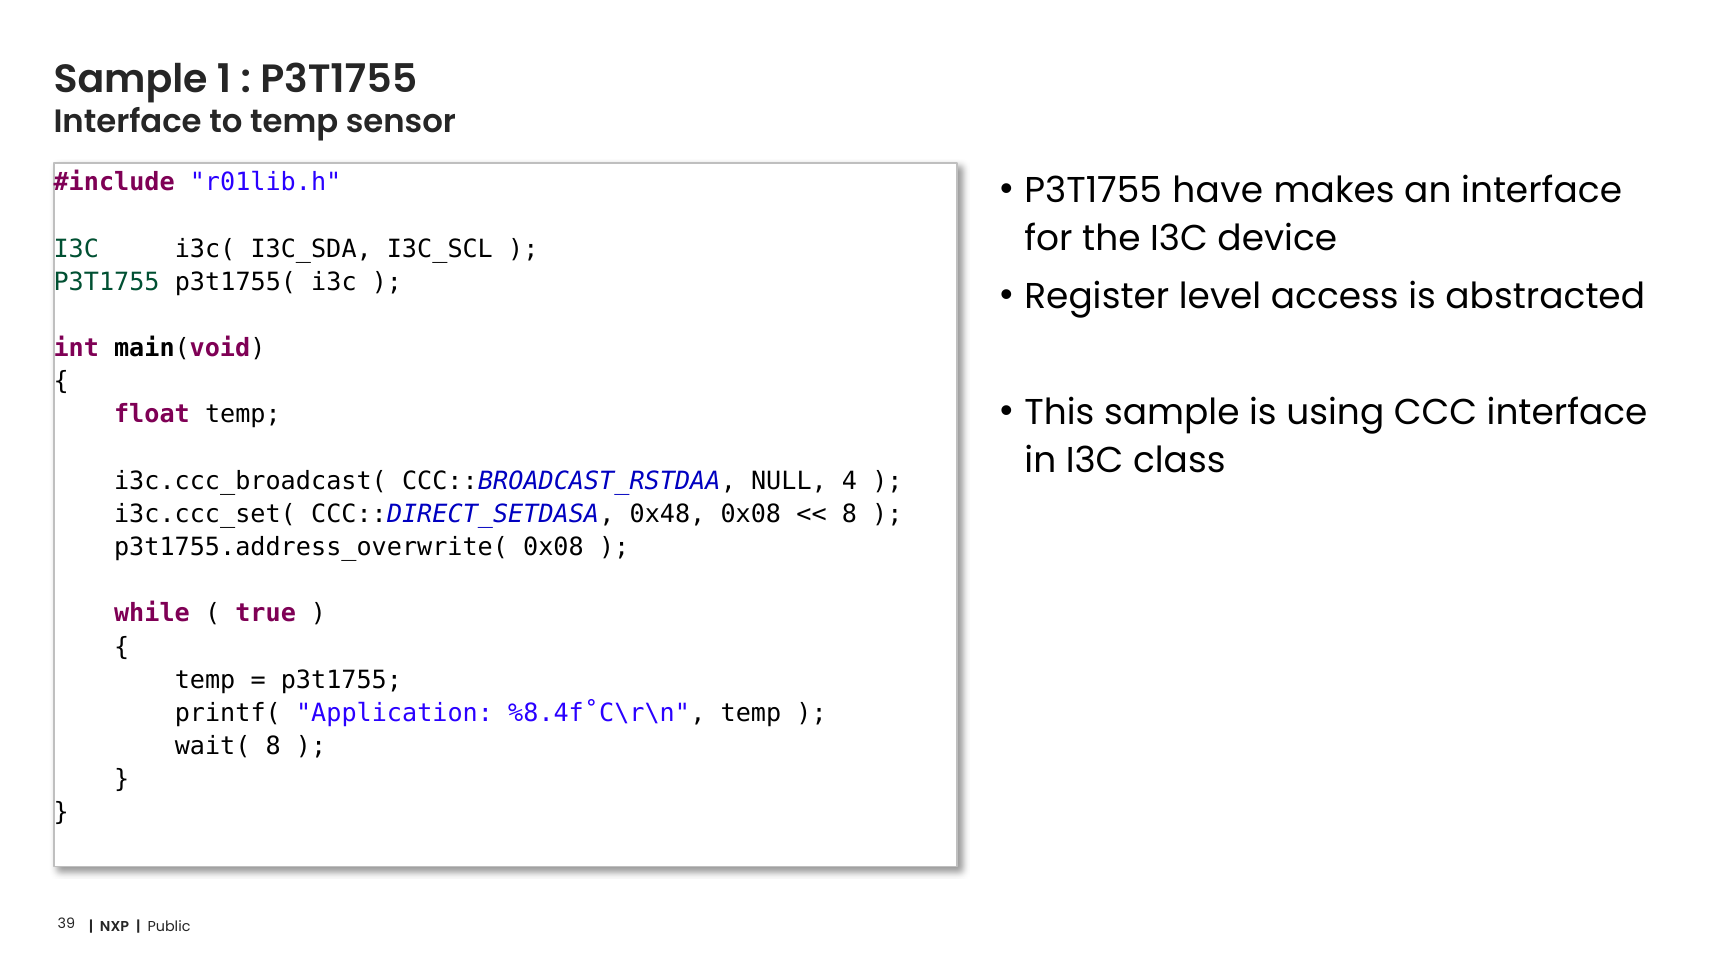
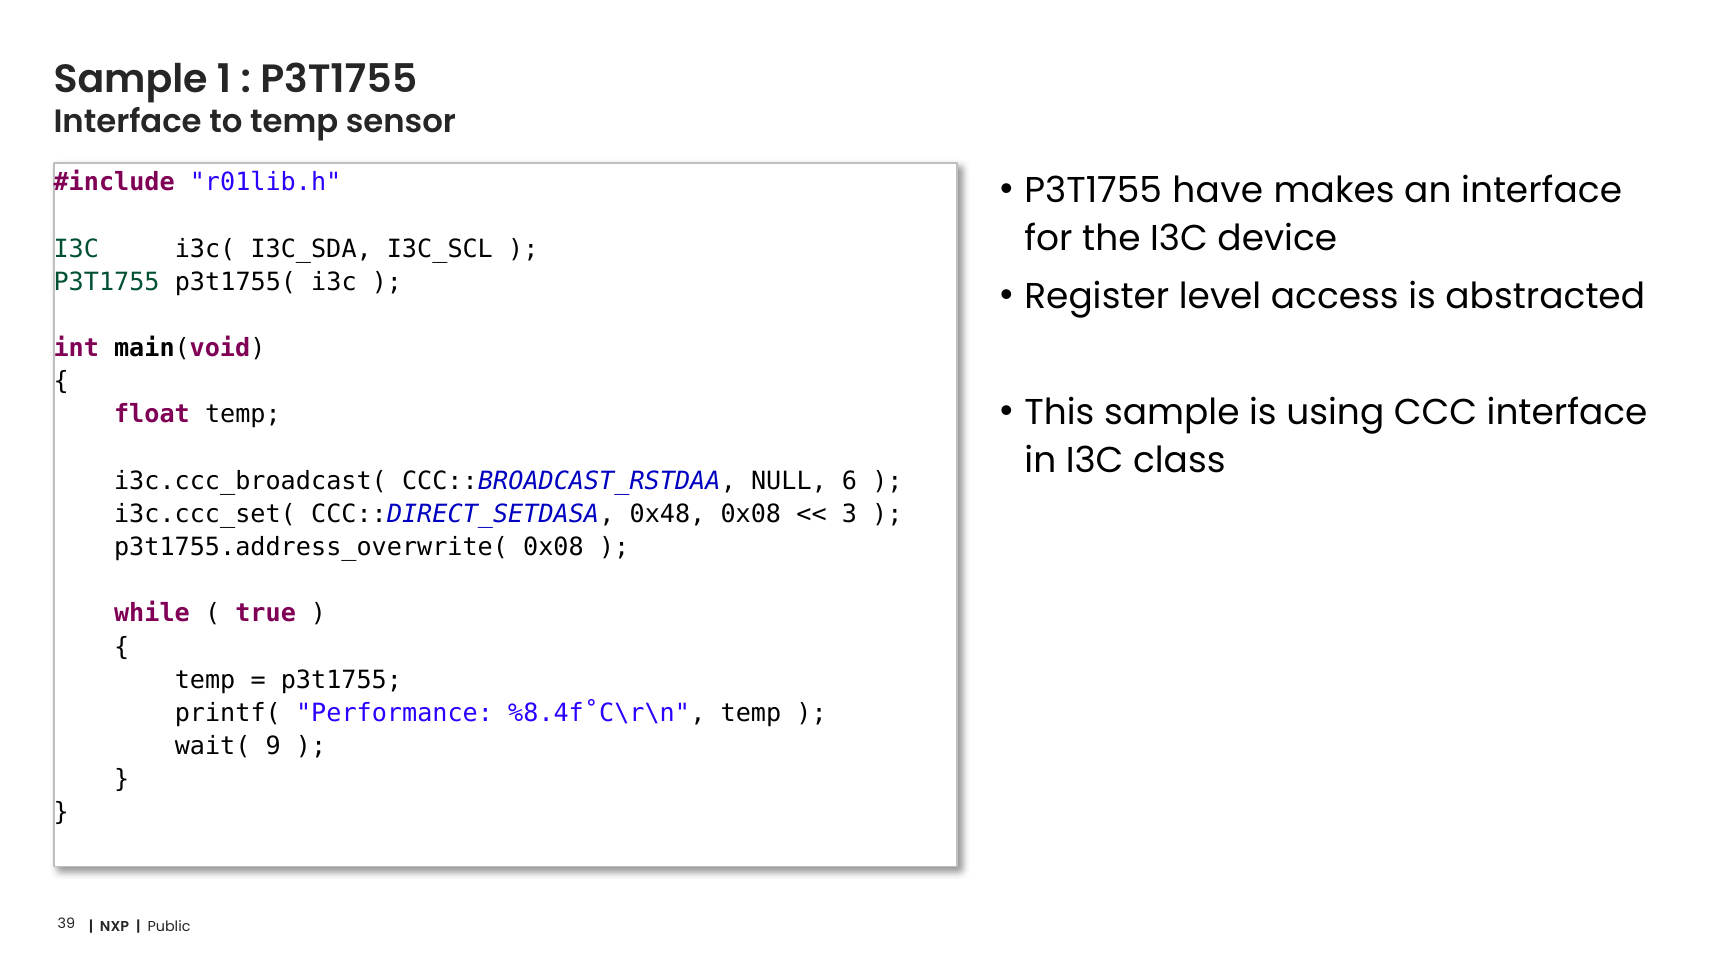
4: 4 -> 6
8 at (849, 514): 8 -> 3
Application: Application -> Performance
wait( 8: 8 -> 9
